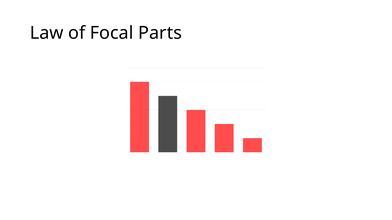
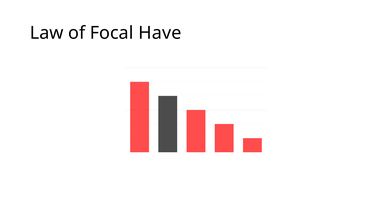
Parts: Parts -> Have
